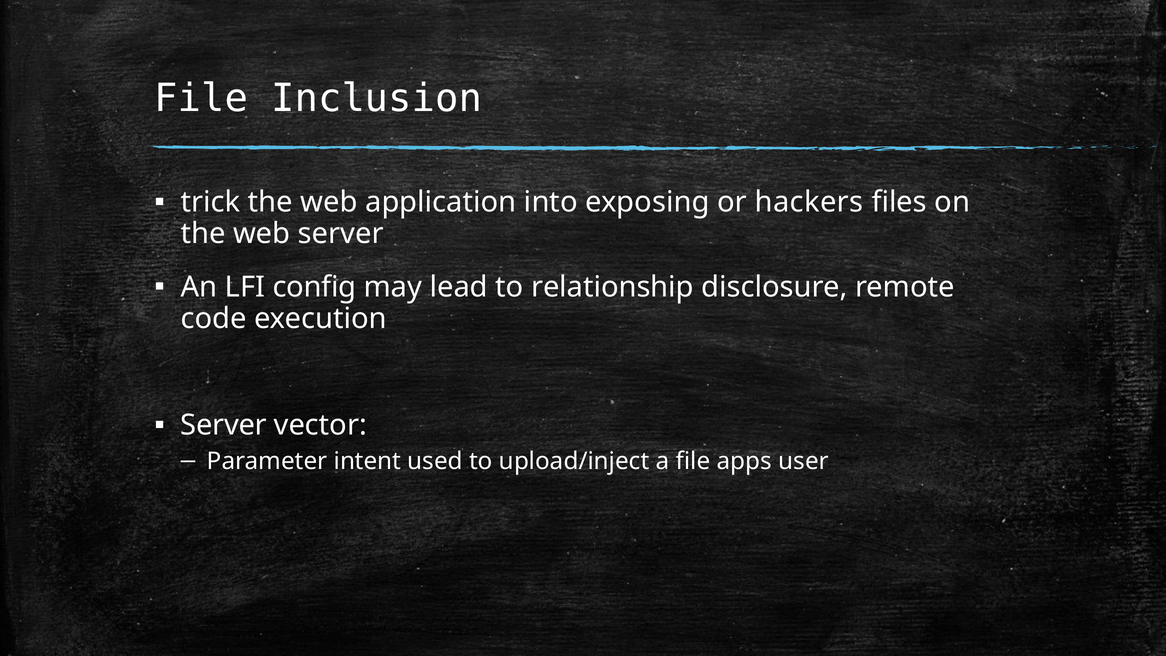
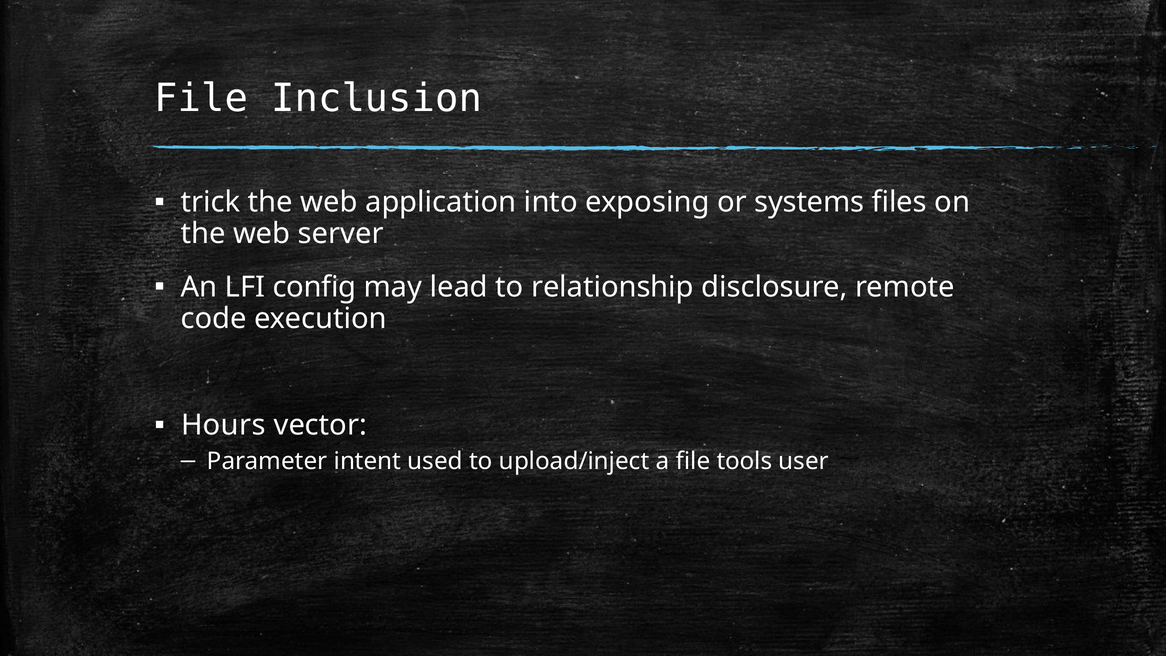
hackers: hackers -> systems
Server at (224, 425): Server -> Hours
apps: apps -> tools
